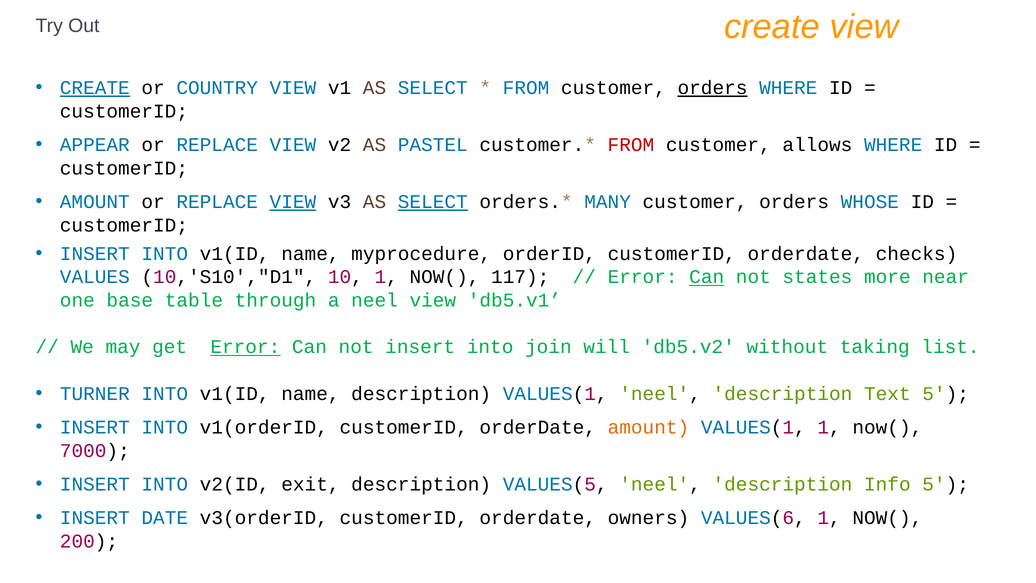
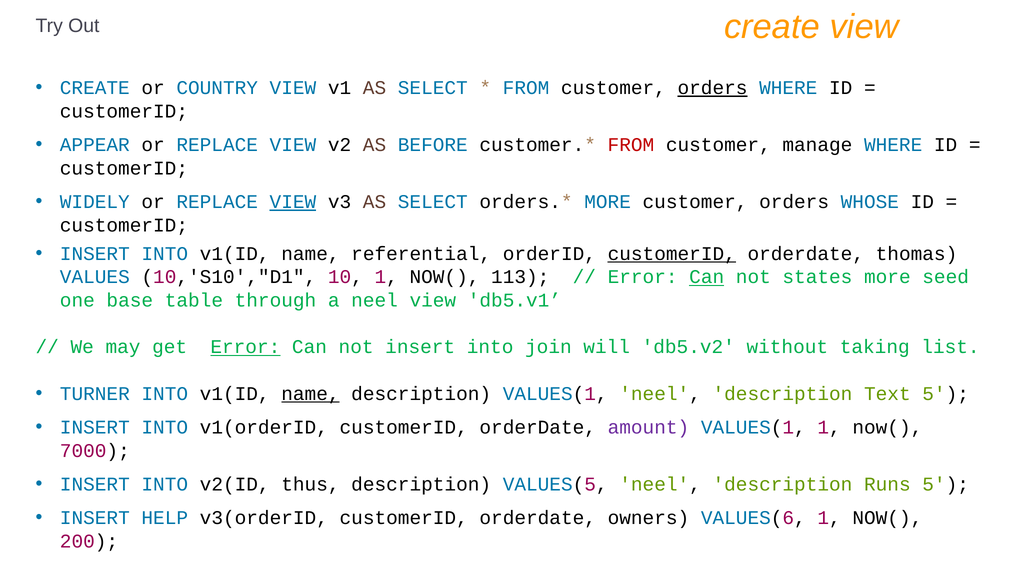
CREATE at (95, 88) underline: present -> none
PASTEL: PASTEL -> BEFORE
allows: allows -> manage
AMOUNT at (95, 202): AMOUNT -> WIDELY
SELECT at (433, 202) underline: present -> none
MANY at (608, 202): MANY -> MORE
myprocedure: myprocedure -> referential
customerID at (672, 254) underline: none -> present
checks: checks -> thomas
117: 117 -> 113
near: near -> seed
name at (310, 393) underline: none -> present
amount at (648, 427) colour: orange -> purple
exit: exit -> thus
Info: Info -> Runs
DATE: DATE -> HELP
